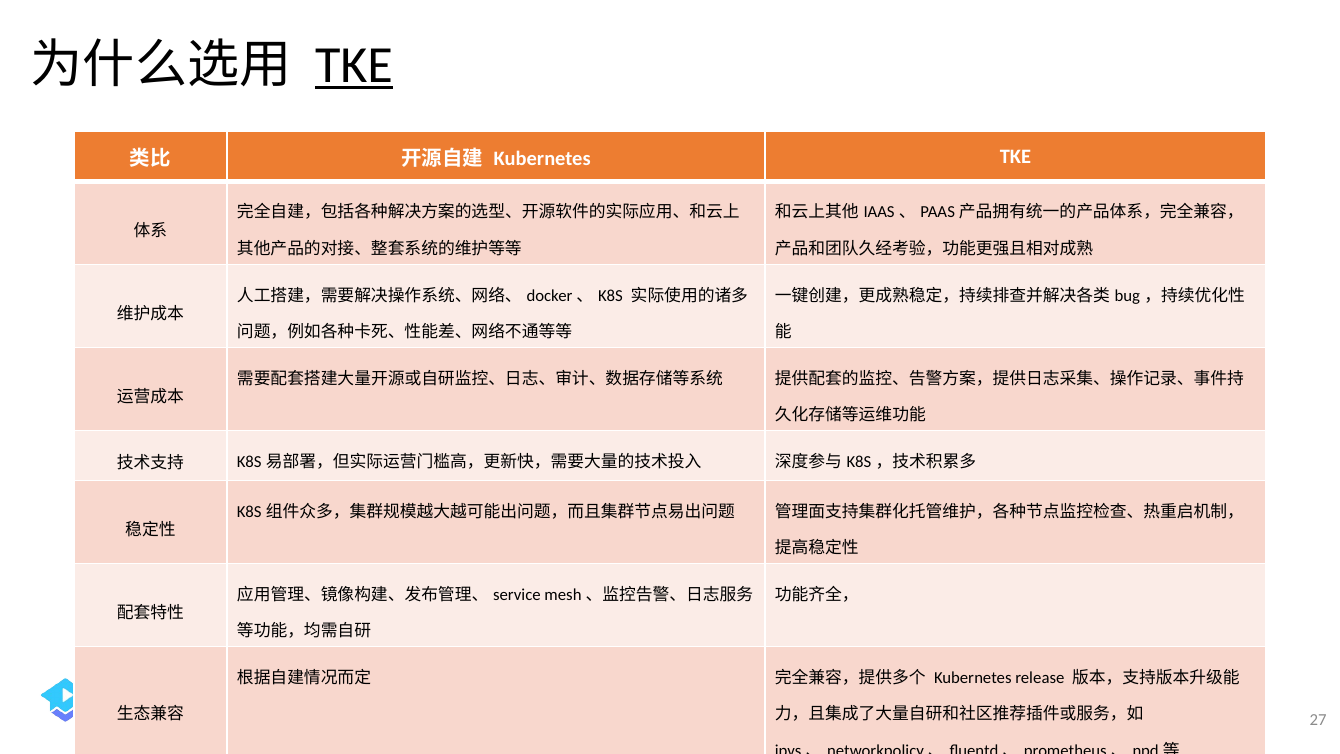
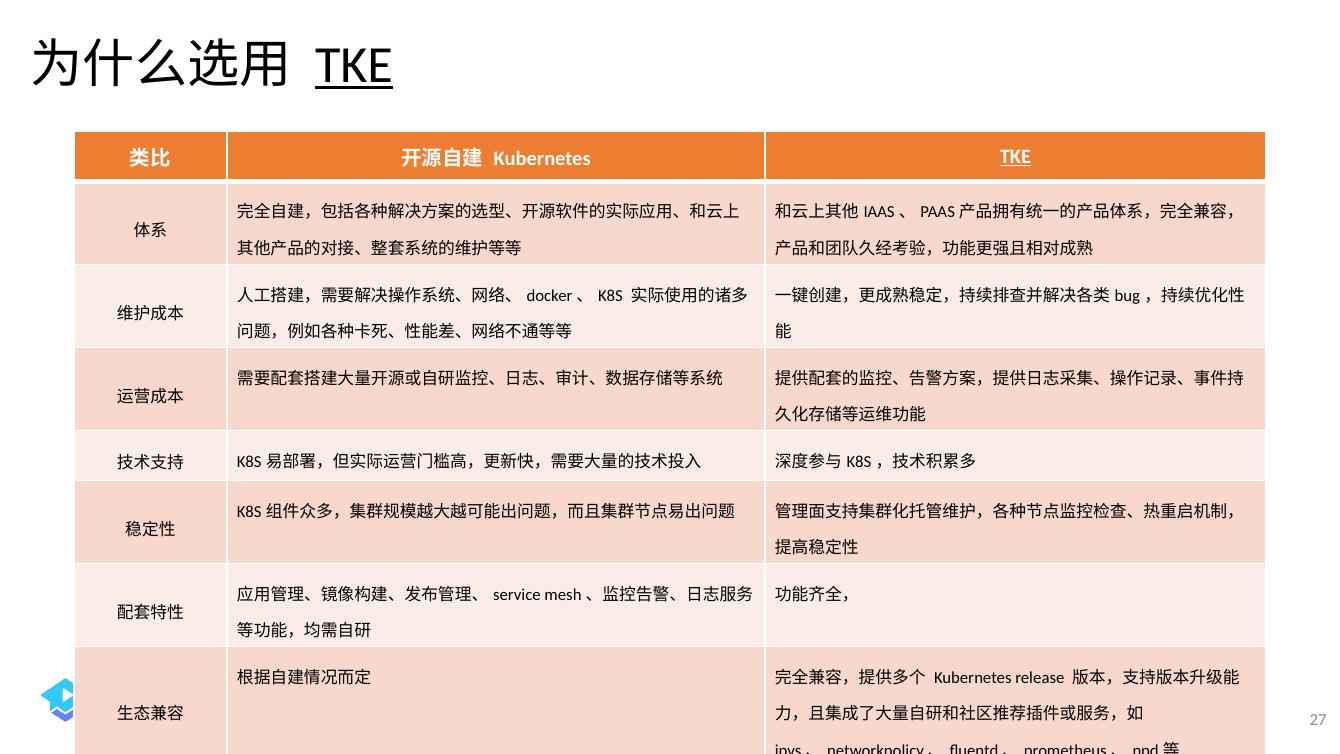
TKE at (1015, 157) underline: none -> present
